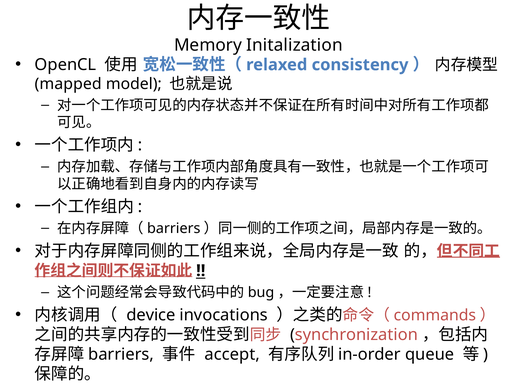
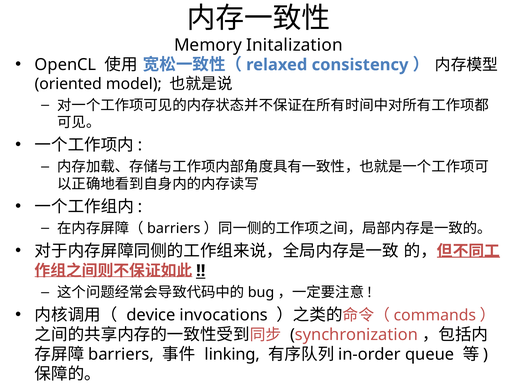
mapped: mapped -> oriented
accept: accept -> linking
